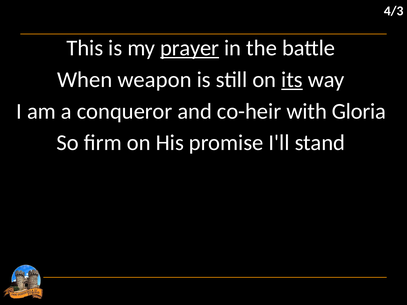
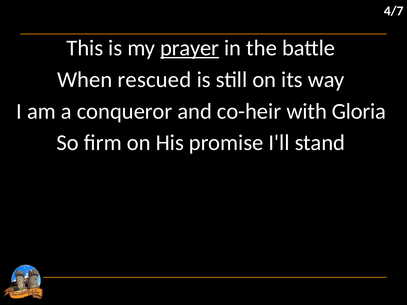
4/3: 4/3 -> 4/7
weapon: weapon -> rescued
its underline: present -> none
